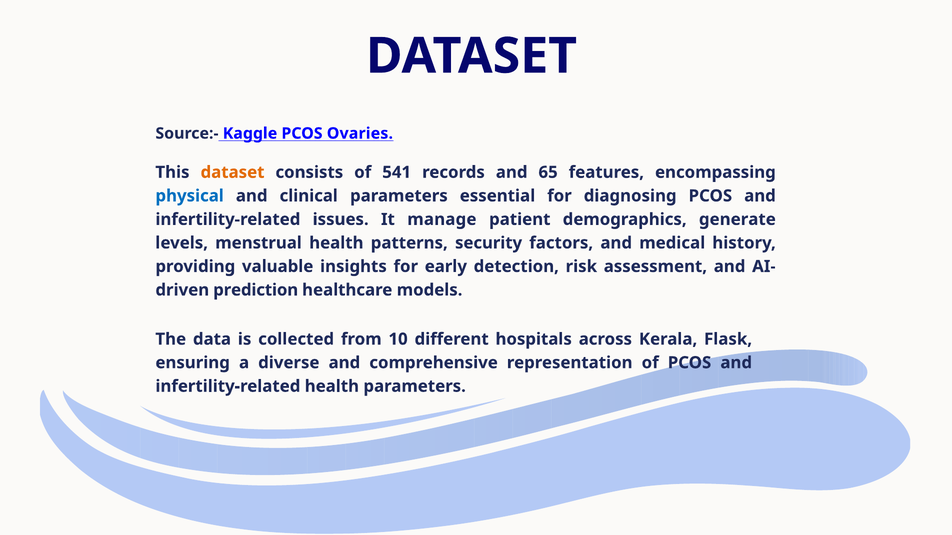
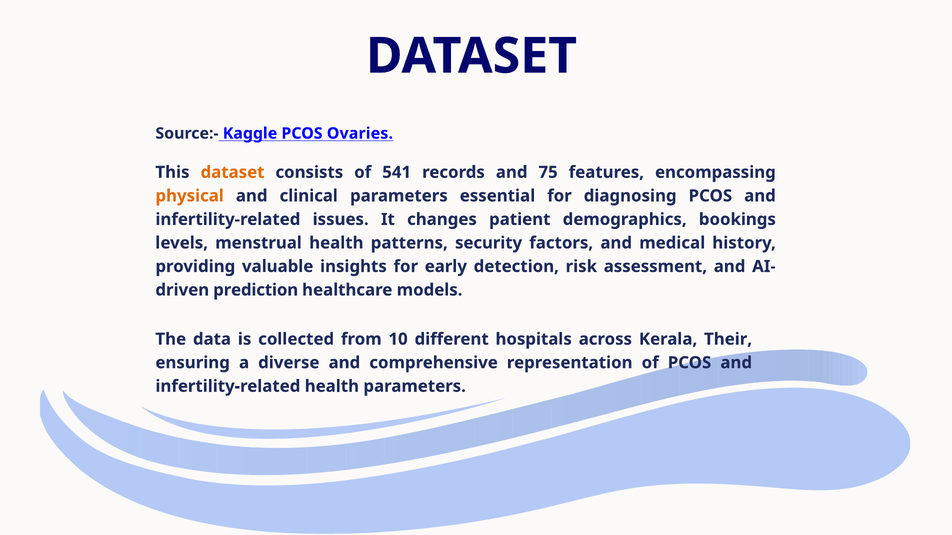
65: 65 -> 75
physical colour: blue -> orange
manage: manage -> changes
generate: generate -> bookings
Flask: Flask -> Their
